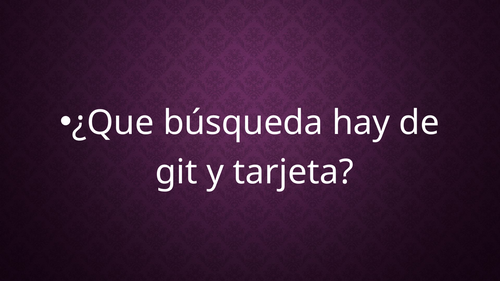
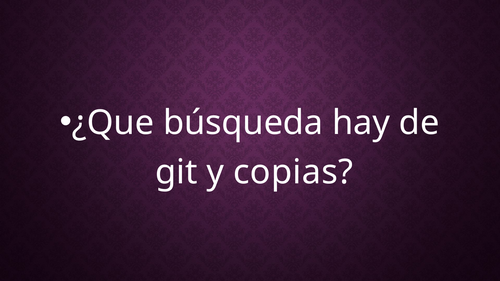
tarjeta: tarjeta -> copias
